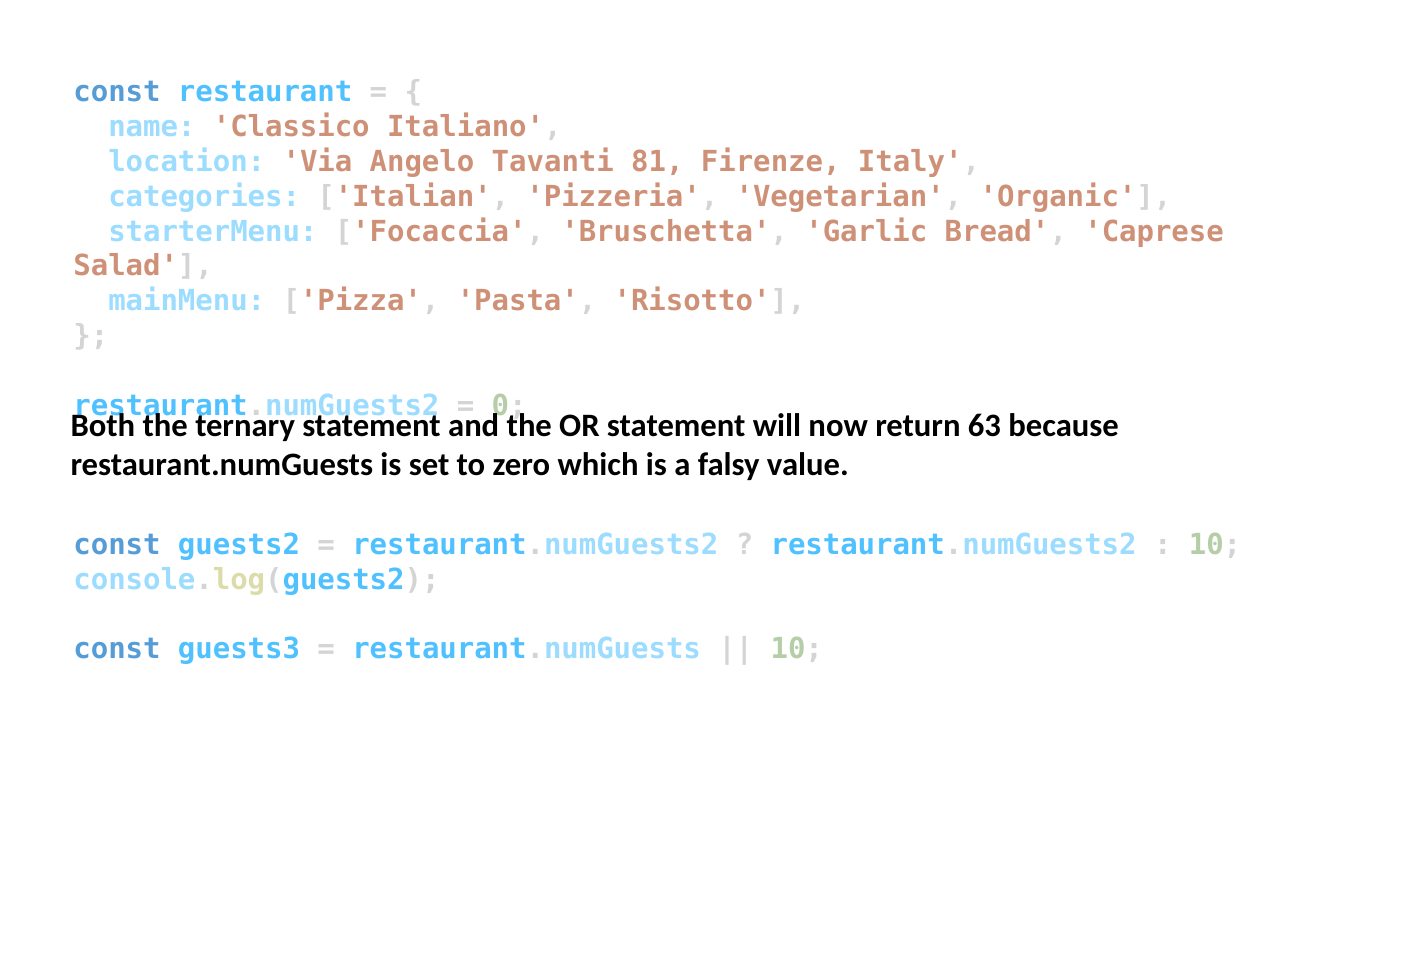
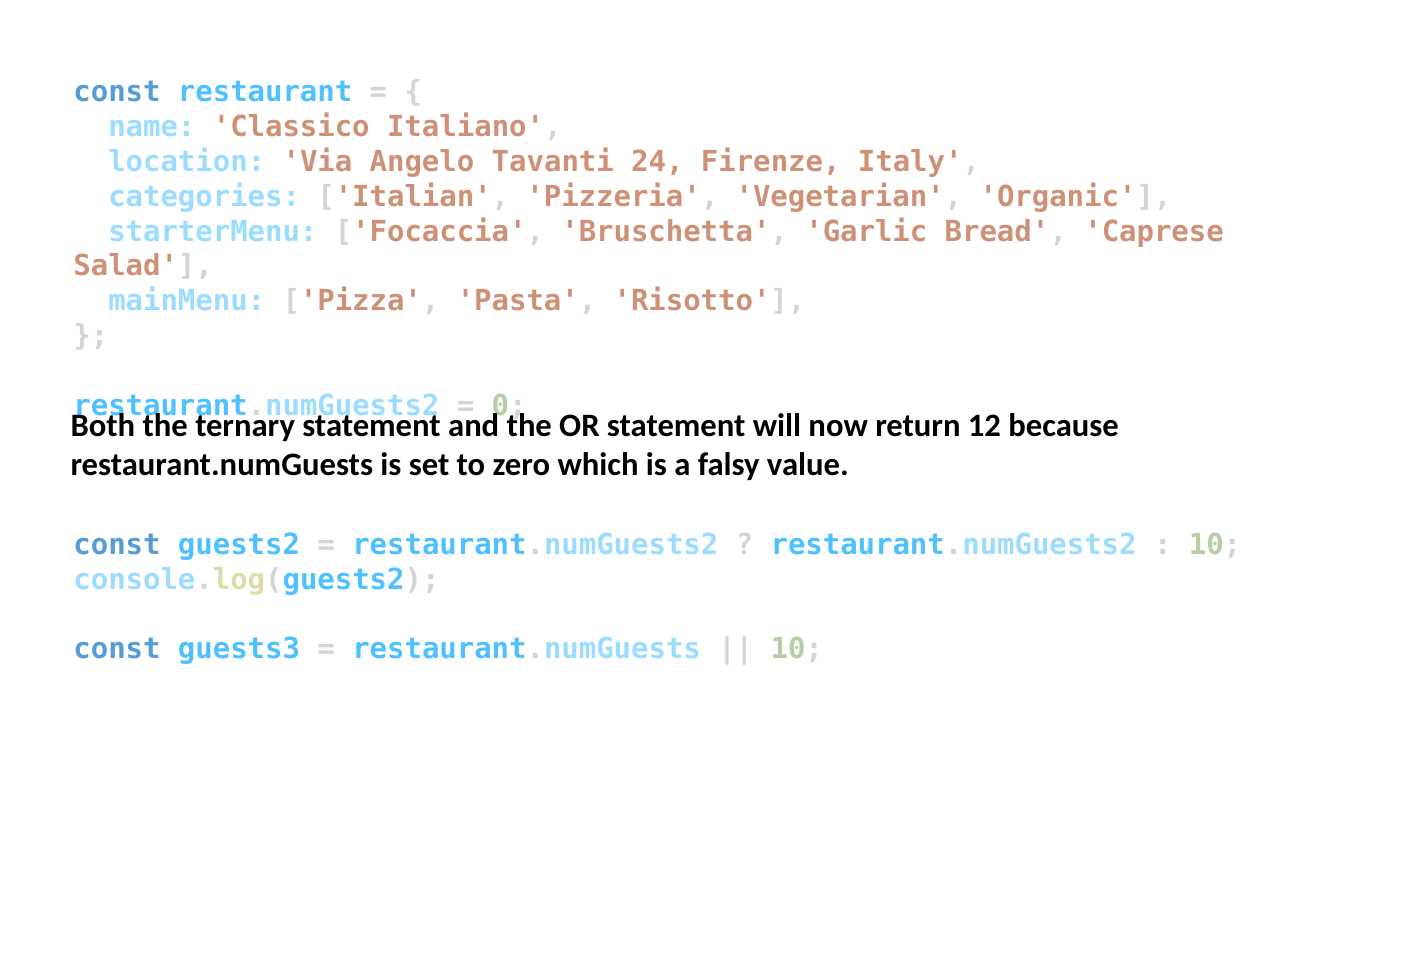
81: 81 -> 24
63: 63 -> 12
